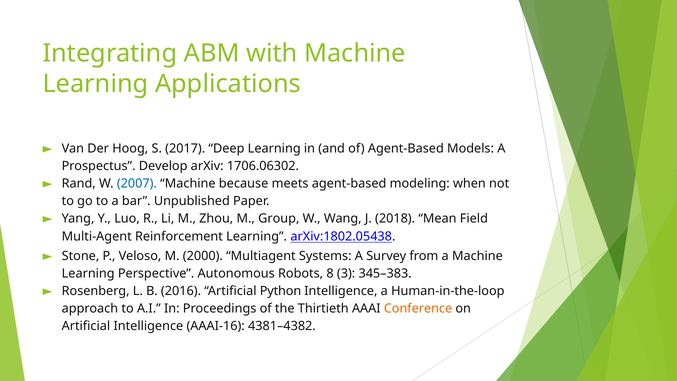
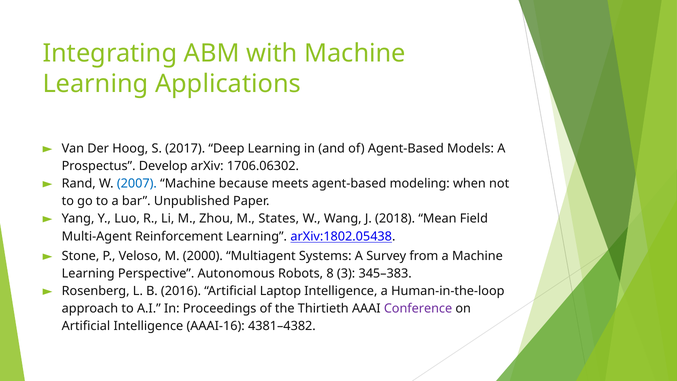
Group: Group -> States
Python: Python -> Laptop
Conference colour: orange -> purple
